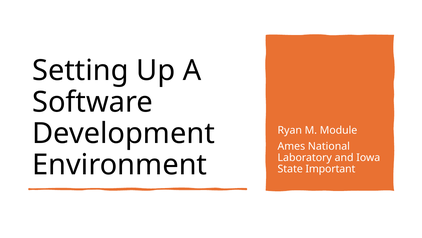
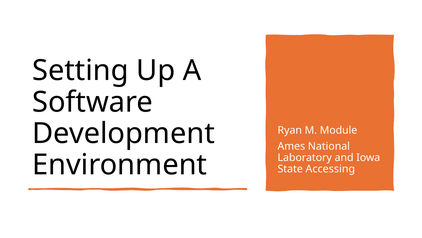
Important: Important -> Accessing
